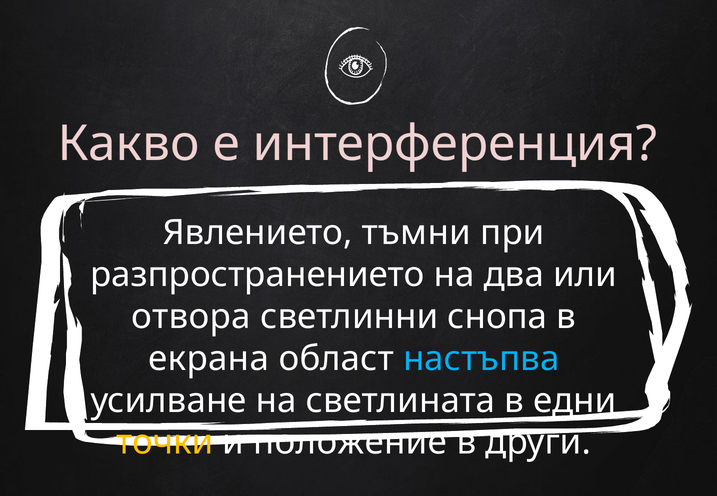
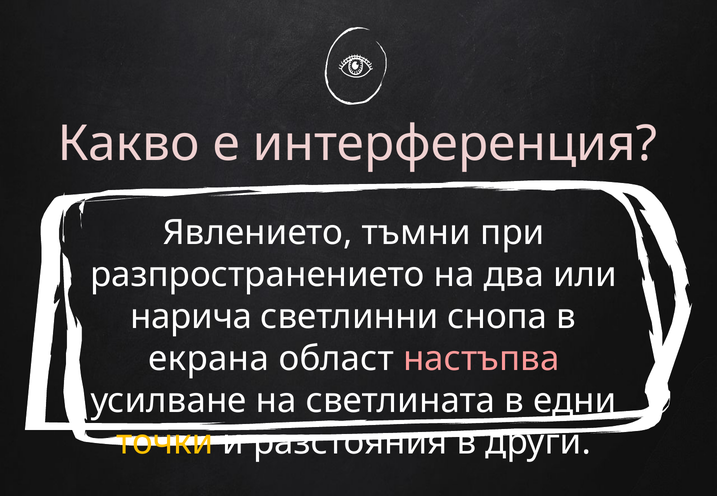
отвора: отвора -> нарича
настъпва colour: light blue -> pink
положение: положение -> разстояния
